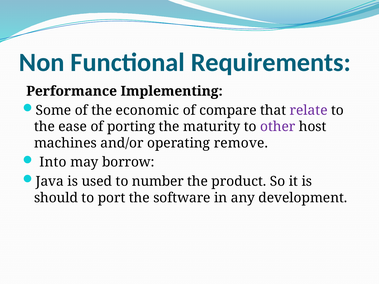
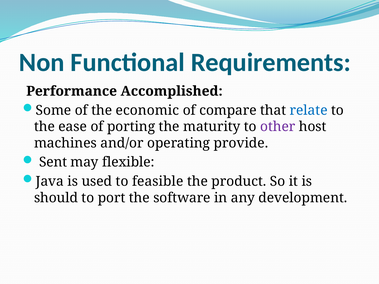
Implementing: Implementing -> Accomplished
relate colour: purple -> blue
remove: remove -> provide
Into: Into -> Sent
borrow: borrow -> flexible
number: number -> feasible
